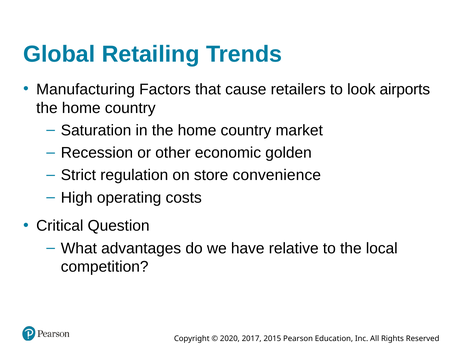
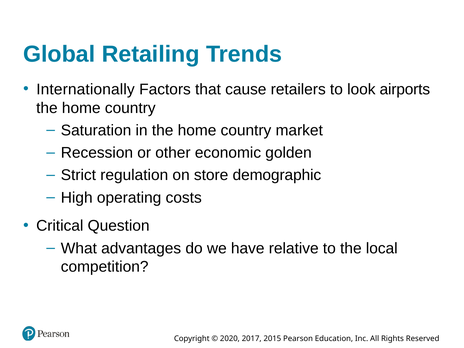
Manufacturing: Manufacturing -> Internationally
convenience: convenience -> demographic
